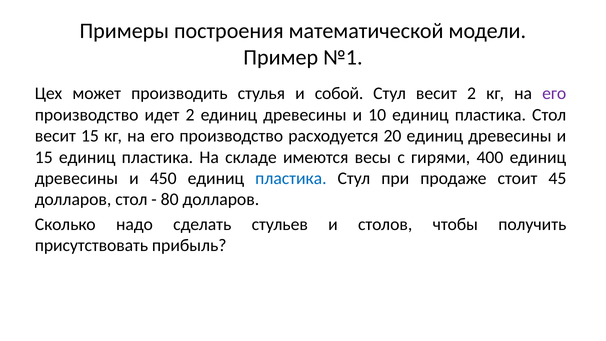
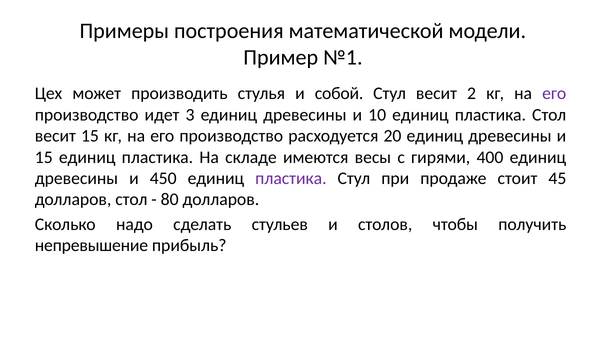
идет 2: 2 -> 3
пластика at (291, 178) colour: blue -> purple
присутствовать: присутствовать -> непревышение
